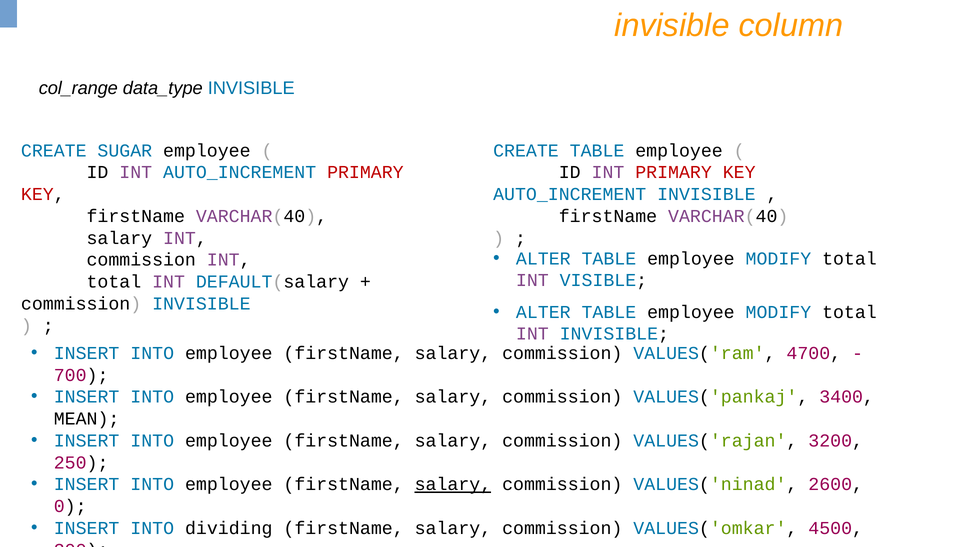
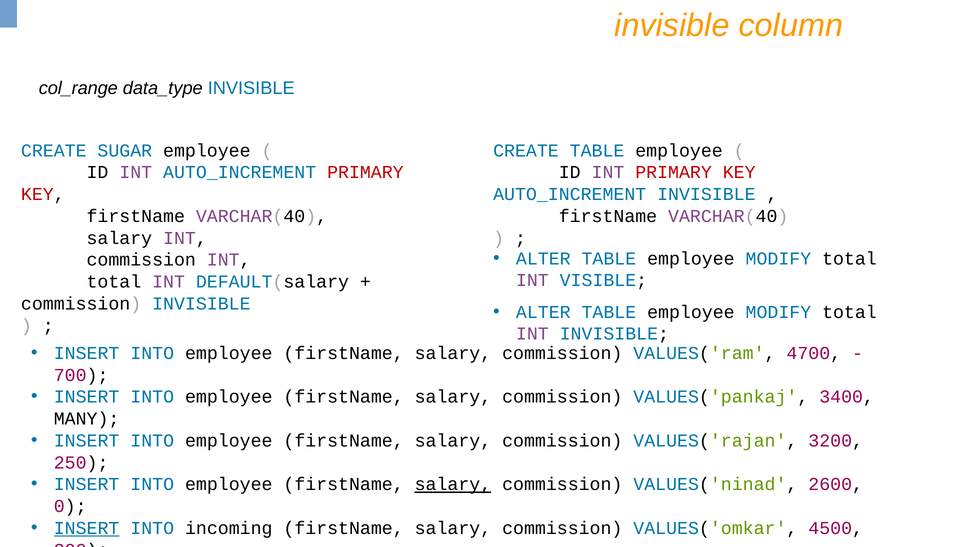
MEAN: MEAN -> MANY
INSERT at (87, 528) underline: none -> present
dividing: dividing -> incoming
